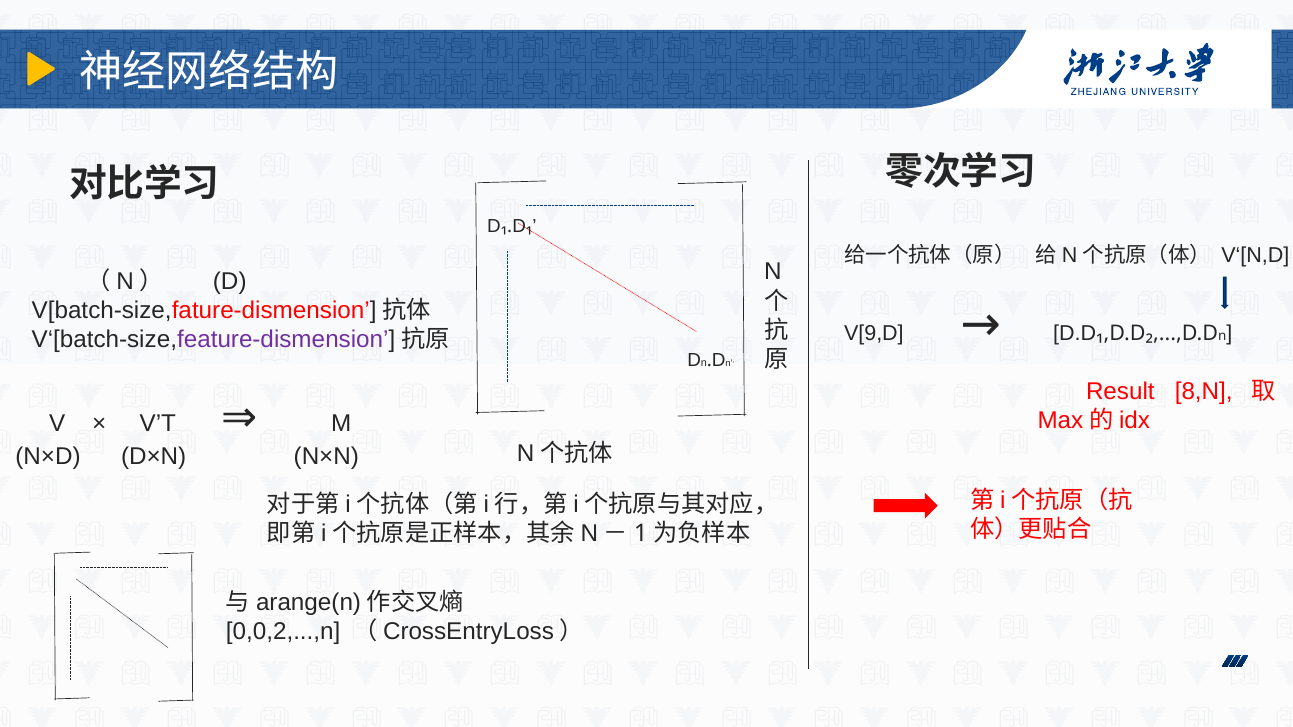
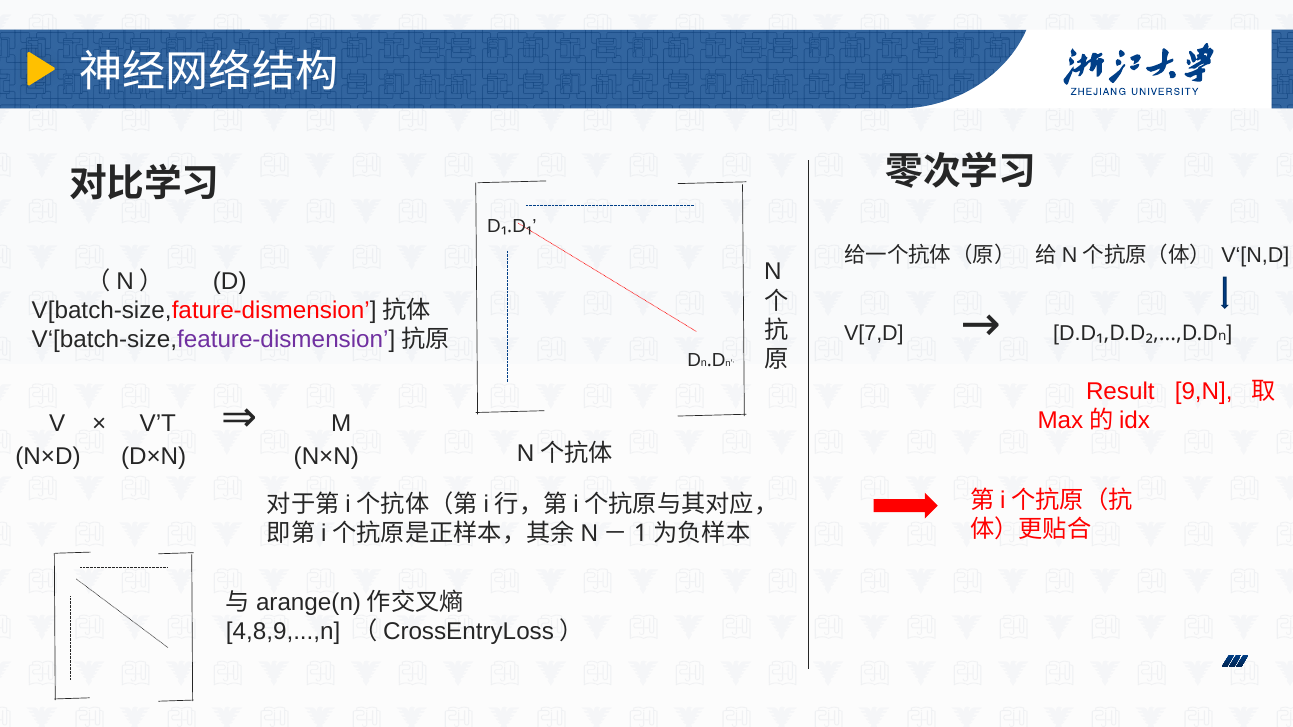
V[9,D: V[9,D -> V[7,D
8,N: 8,N -> 9,N
0,0,2,...,n: 0,0,2,...,n -> 4,8,9,...,n
